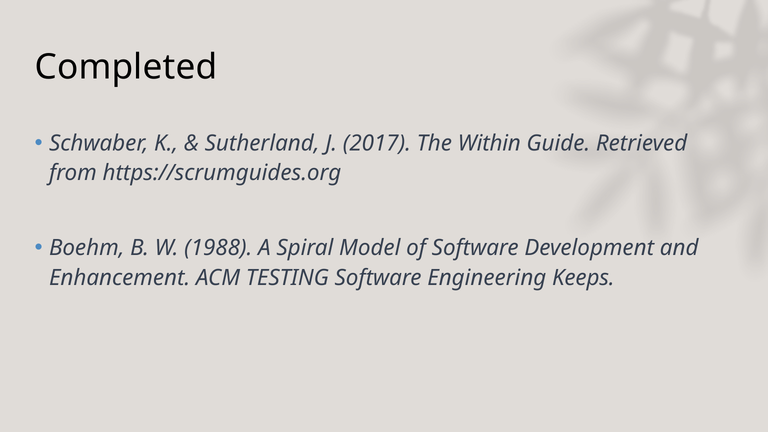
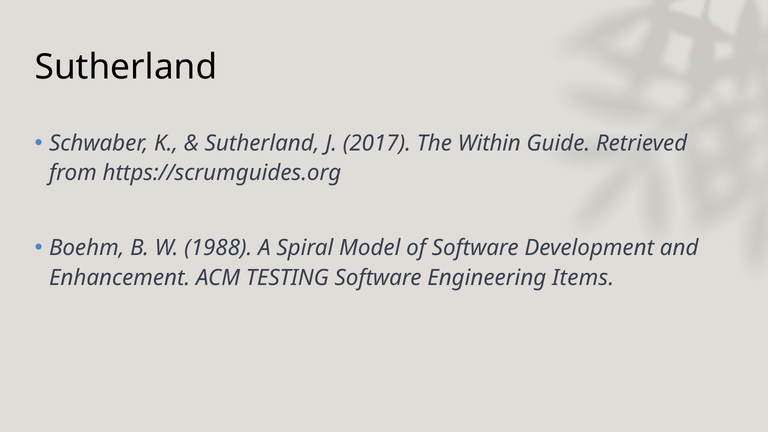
Completed at (126, 67): Completed -> Sutherland
Keeps: Keeps -> Items
